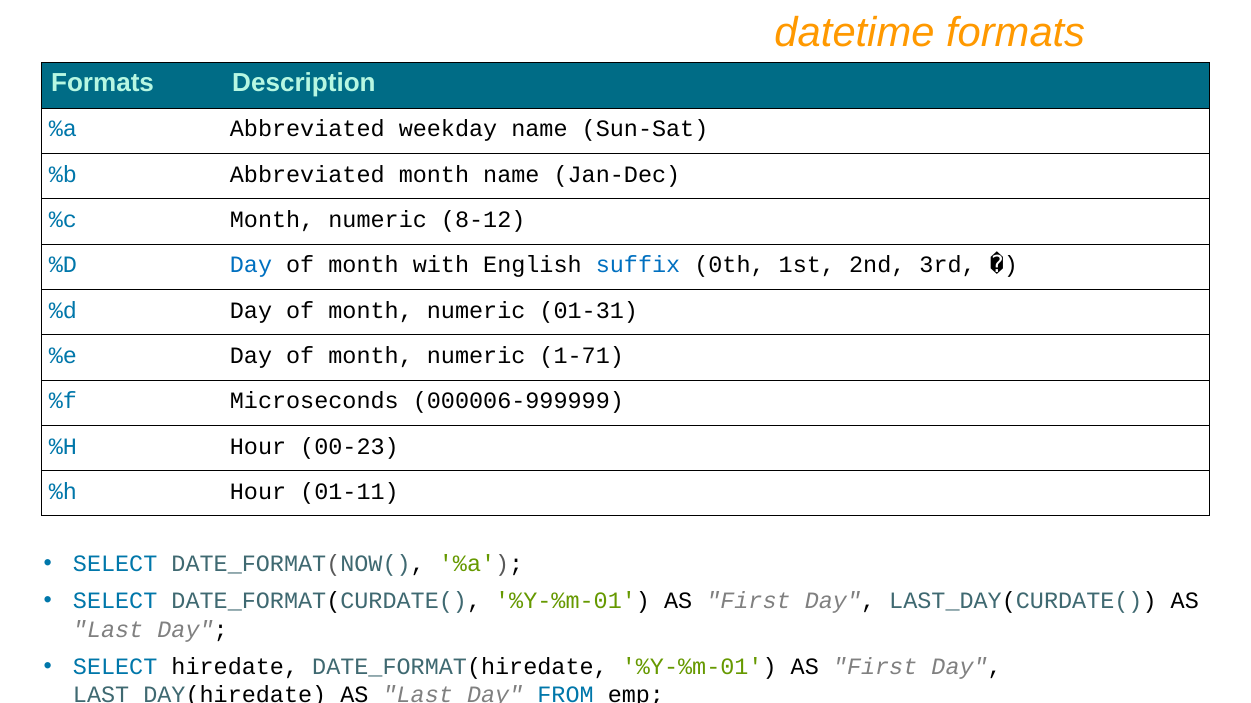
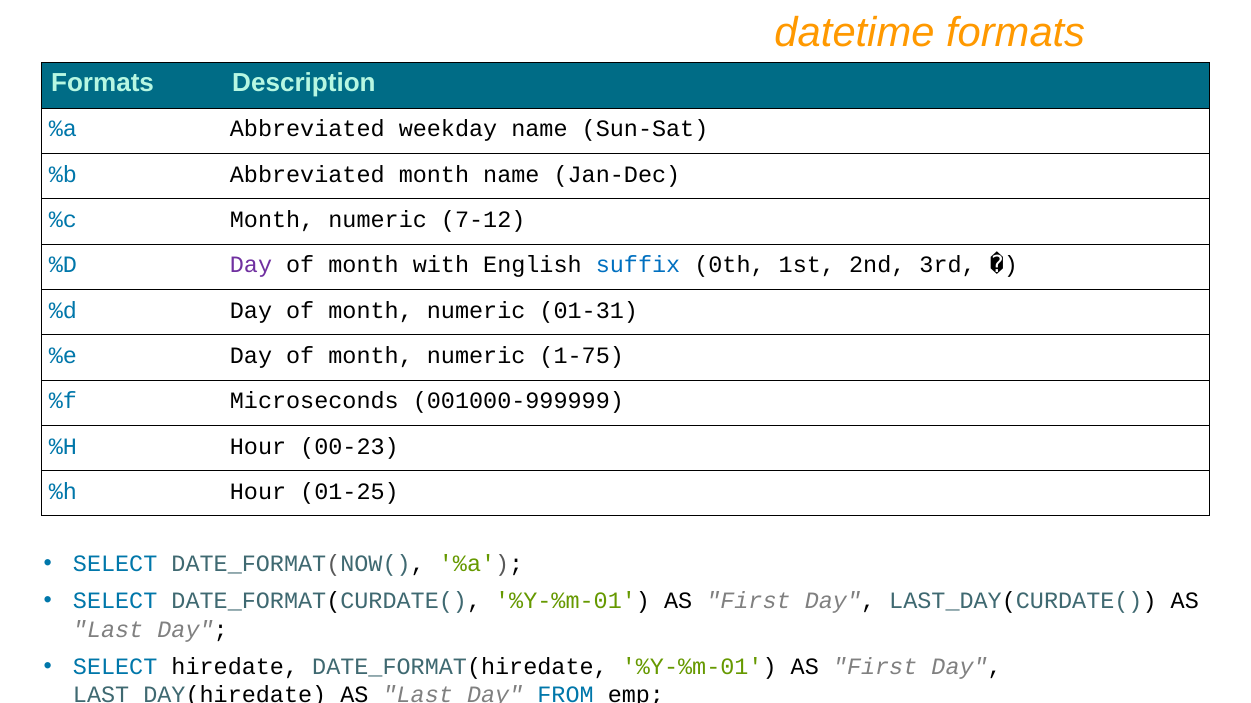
8-12: 8-12 -> 7-12
Day at (251, 265) colour: blue -> purple
1-71: 1-71 -> 1-75
000006-999999: 000006-999999 -> 001000-999999
01-11: 01-11 -> 01-25
